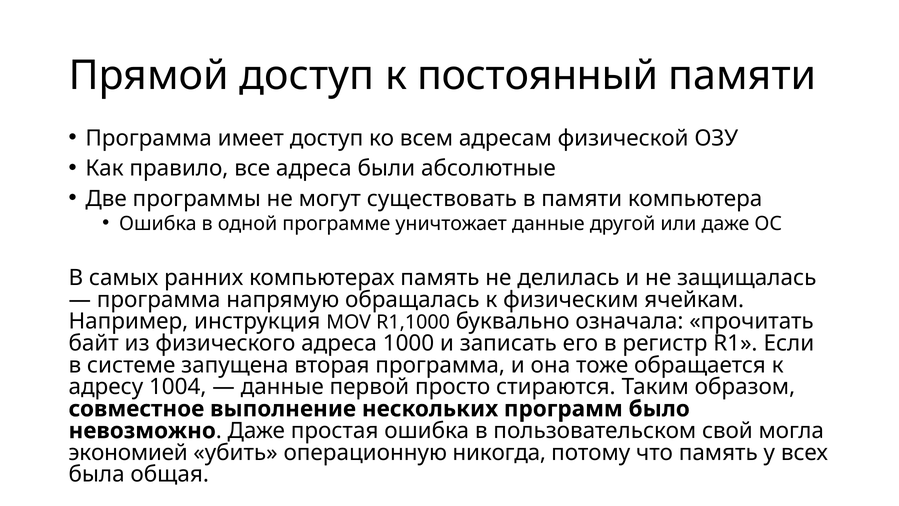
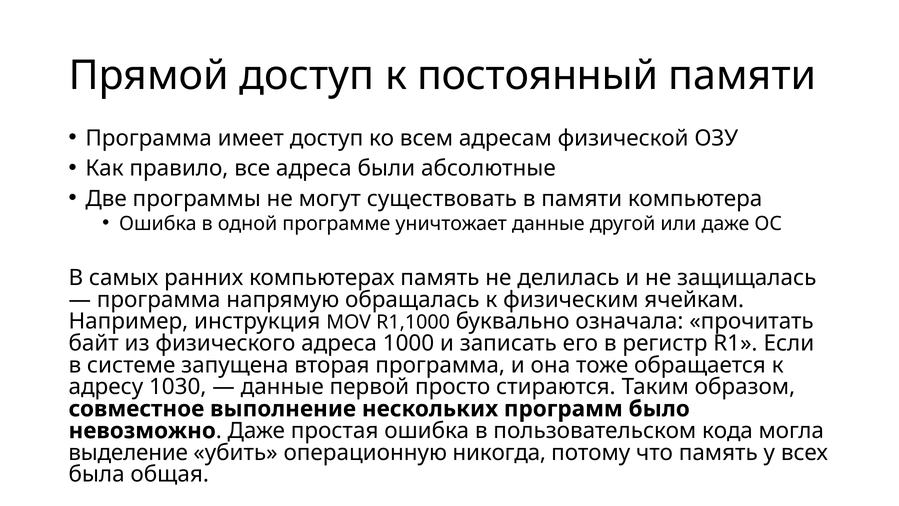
1004: 1004 -> 1030
свой: свой -> кода
экономией: экономией -> выделение
